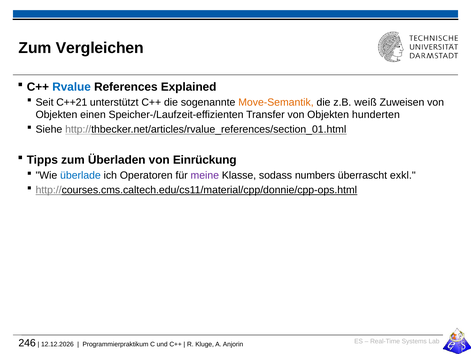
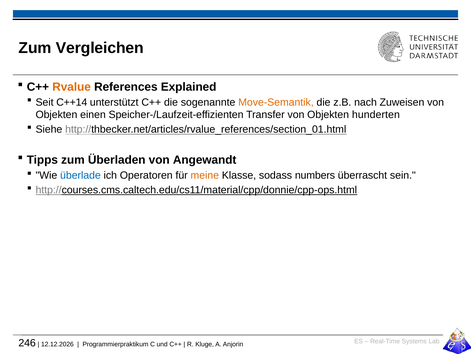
Rvalue colour: blue -> orange
C++21: C++21 -> C++14
weiß: weiß -> nach
Einrückung: Einrückung -> Angewandt
meine colour: purple -> orange
exkl: exkl -> sein
